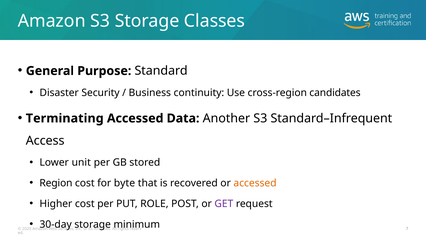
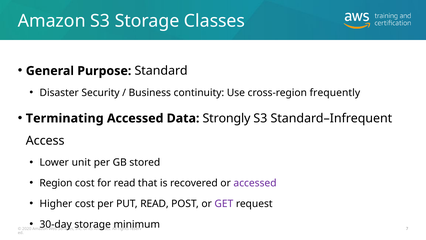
candidates: candidates -> frequently
Another: Another -> Strongly
for byte: byte -> read
accessed at (255, 183) colour: orange -> purple
PUT ROLE: ROLE -> READ
